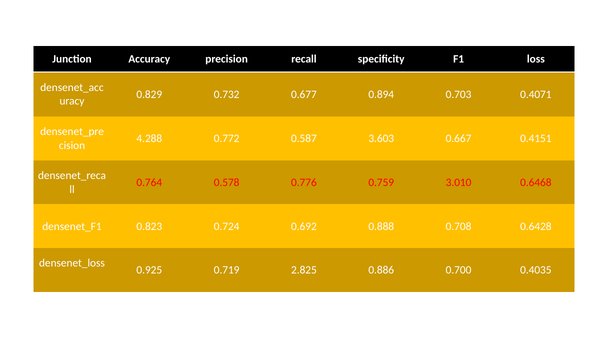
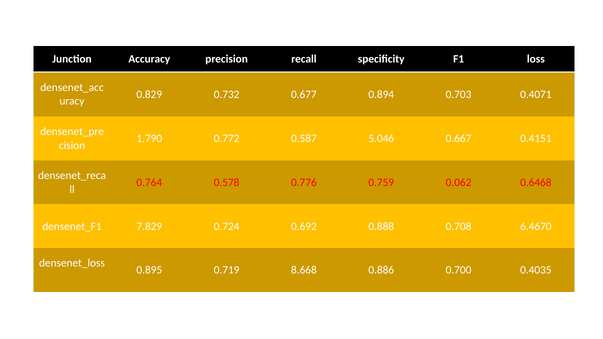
4.288: 4.288 -> 1.790
3.603: 3.603 -> 5.046
3.010: 3.010 -> 0.062
0.823: 0.823 -> 7.829
0.6428: 0.6428 -> 6.4670
0.925: 0.925 -> 0.895
2.825: 2.825 -> 8.668
